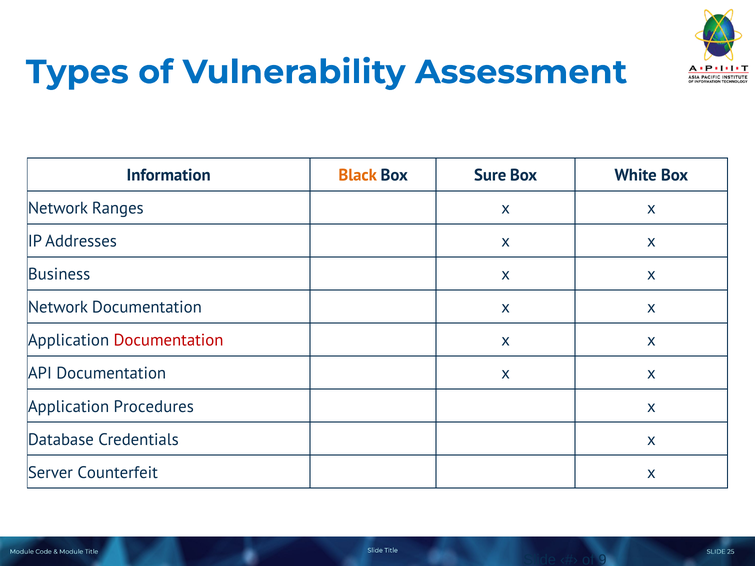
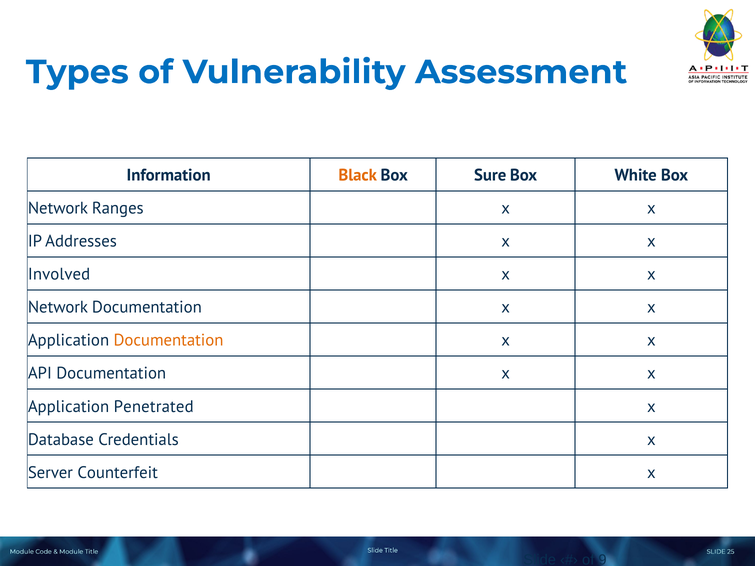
Business: Business -> Involved
Documentation at (168, 341) colour: red -> orange
Procedures: Procedures -> Penetrated
